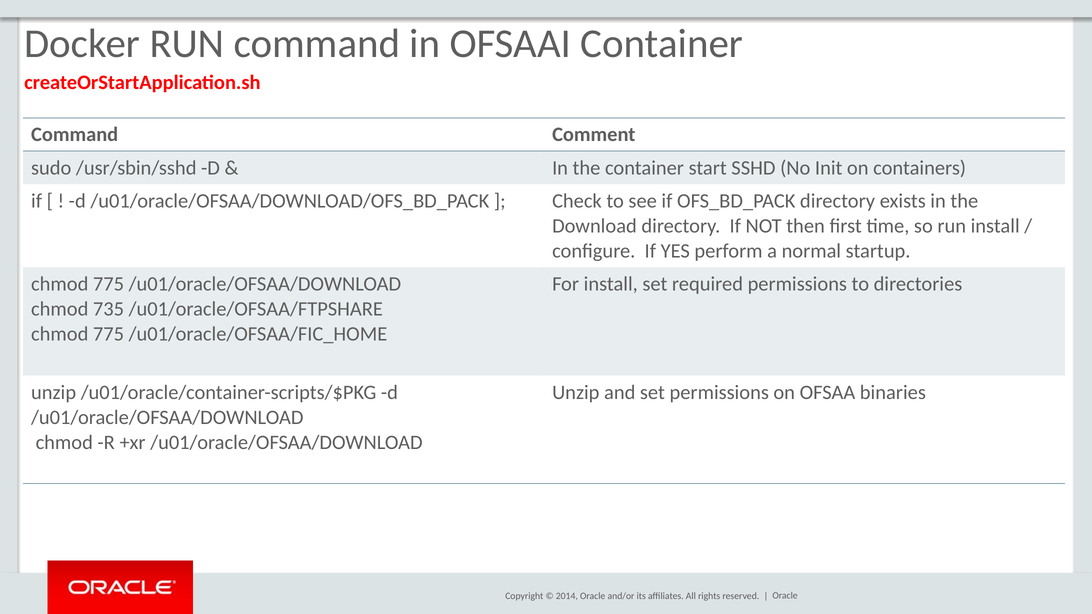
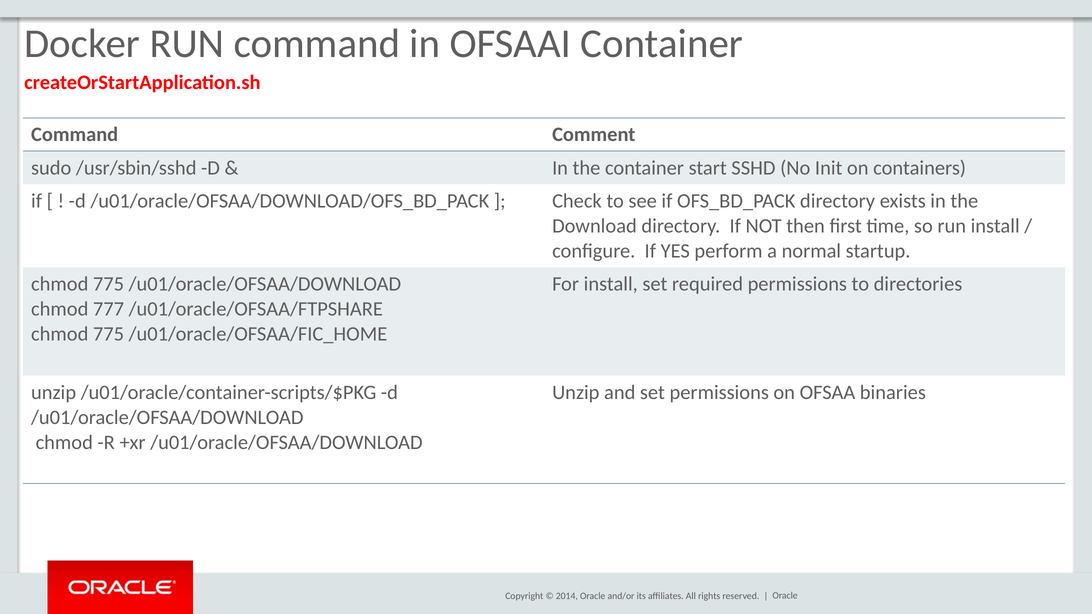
735: 735 -> 777
